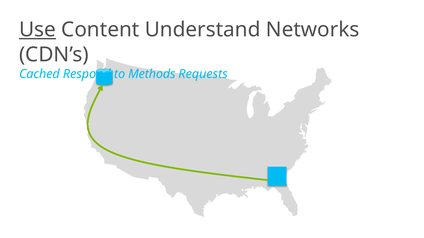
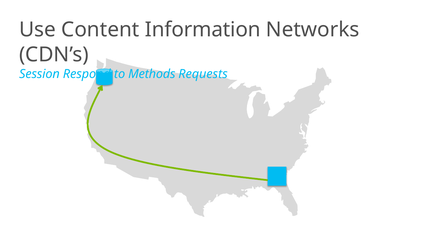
Use underline: present -> none
Understand: Understand -> Information
Cached: Cached -> Session
